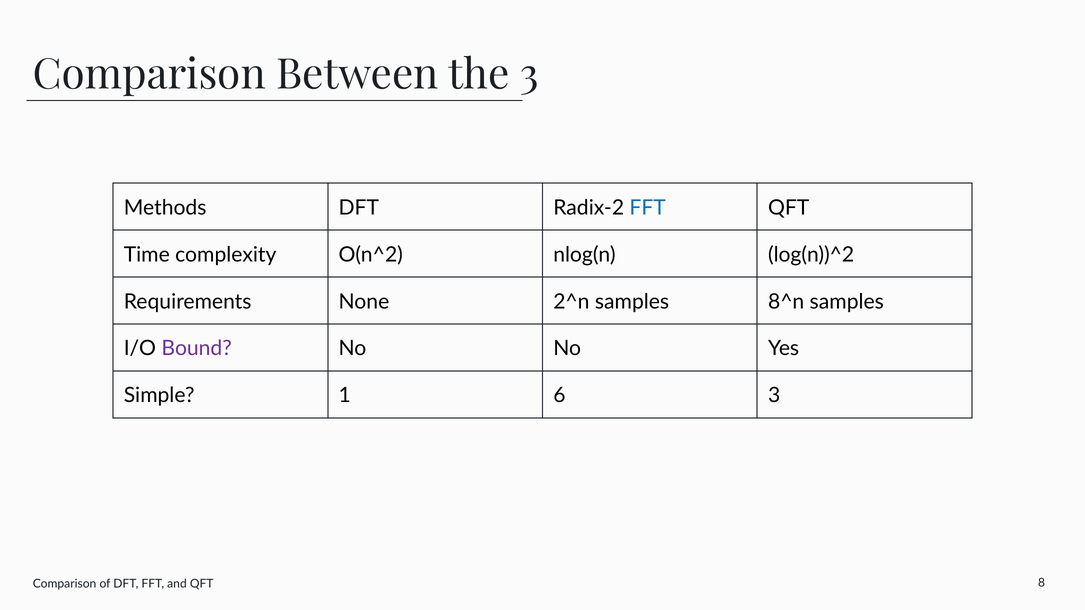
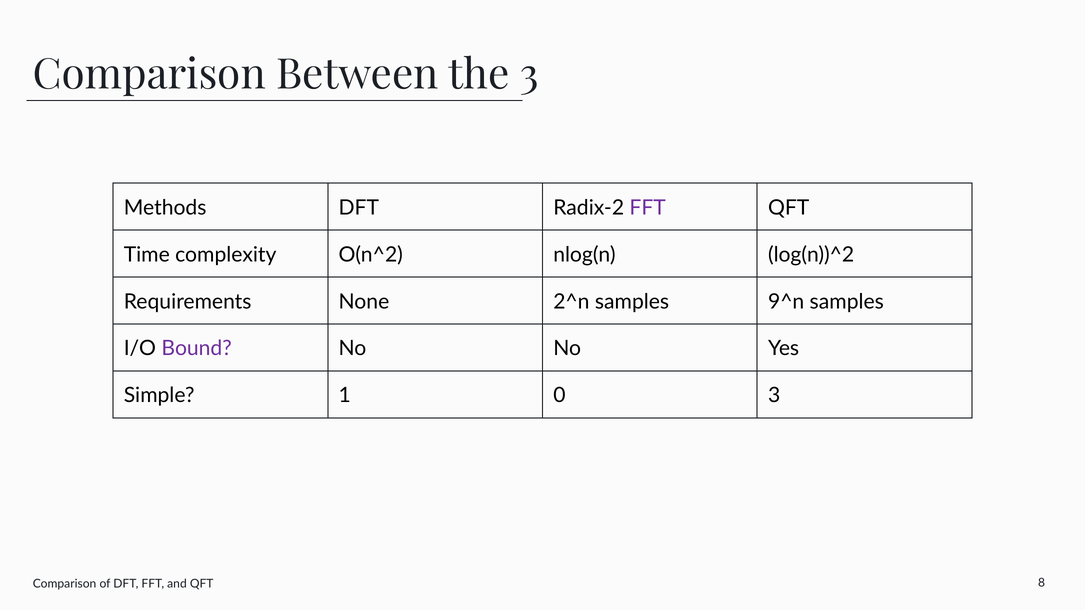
FFT at (648, 208) colour: blue -> purple
8^n: 8^n -> 9^n
6: 6 -> 0
